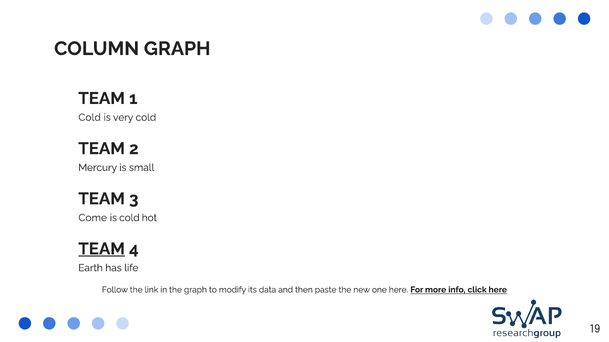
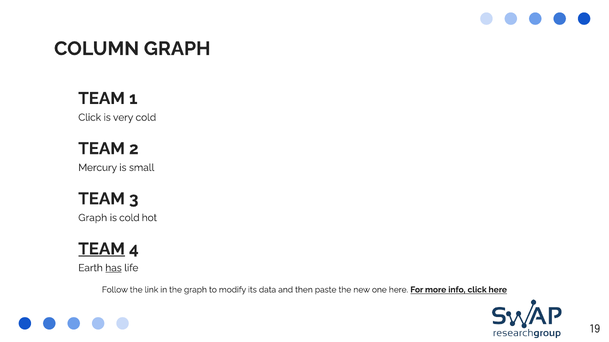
Cold at (90, 118): Cold -> Click
Come at (93, 218): Come -> Graph
has underline: none -> present
